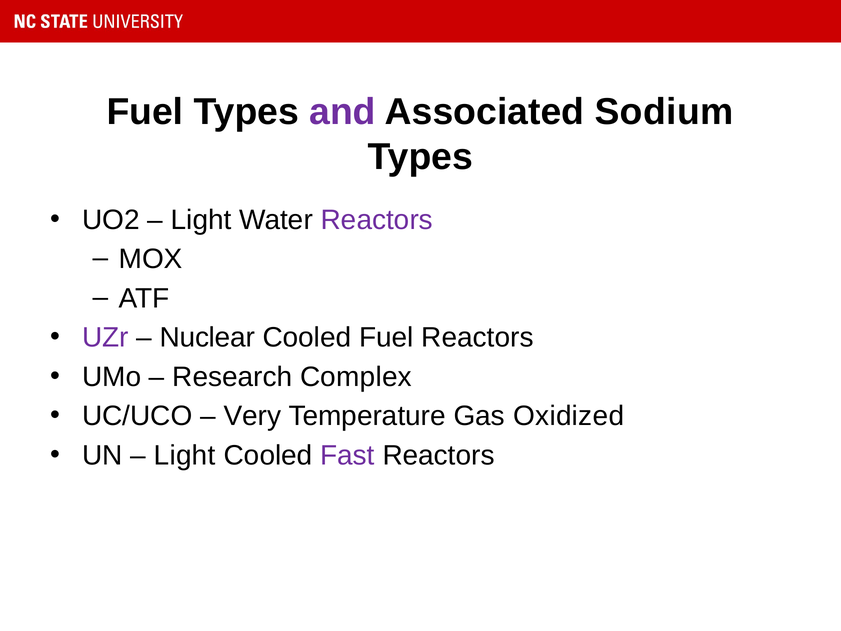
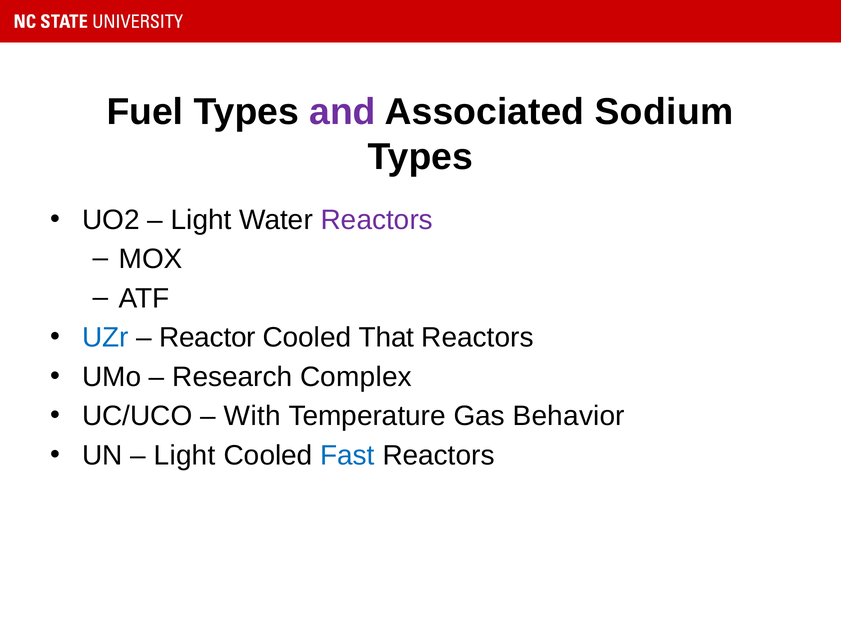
UZr colour: purple -> blue
Nuclear: Nuclear -> Reactor
Cooled Fuel: Fuel -> That
Very: Very -> With
Oxidized: Oxidized -> Behavior
Fast colour: purple -> blue
